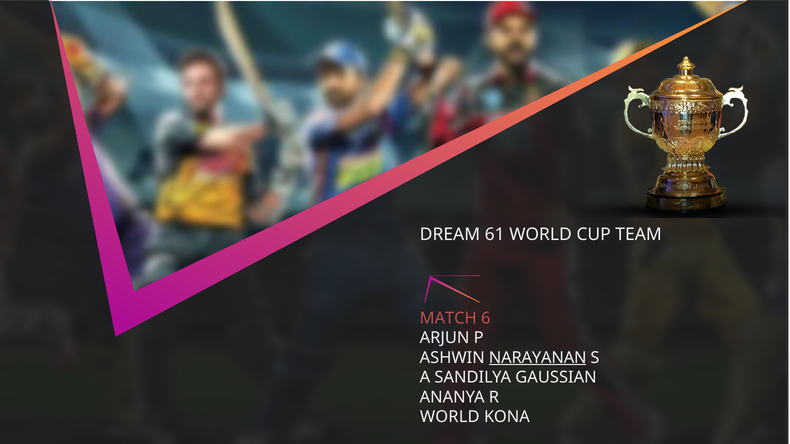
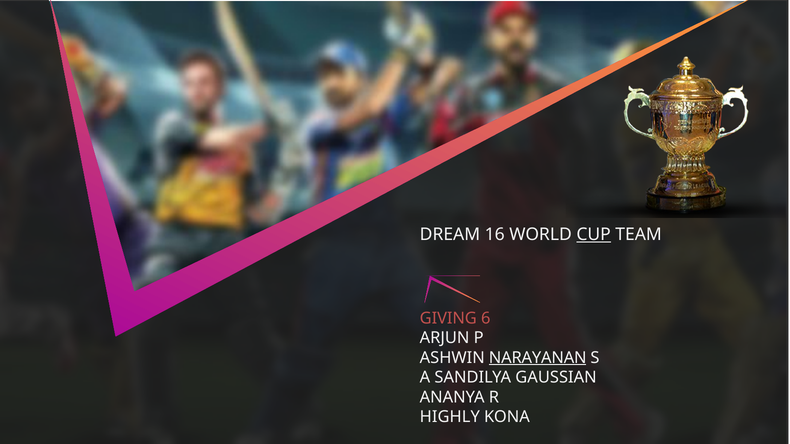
61: 61 -> 16
CUP underline: none -> present
MATCH: MATCH -> GIVING
WORLD at (450, 417): WORLD -> HIGHLY
